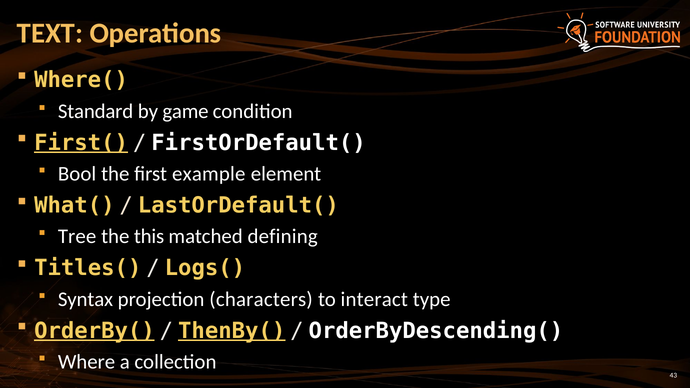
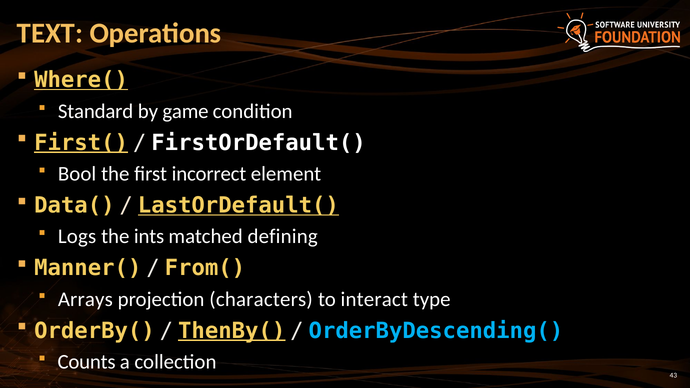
Where( underline: none -> present
example: example -> incorrect
What(: What( -> Data(
LastOrDefault( underline: none -> present
Tree: Tree -> Logs
this: this -> ints
Titles(: Titles( -> Manner(
Logs(: Logs( -> From(
Syntax: Syntax -> Arrays
OrderBy( underline: present -> none
OrderByDescending( colour: white -> light blue
Where: Where -> Counts
